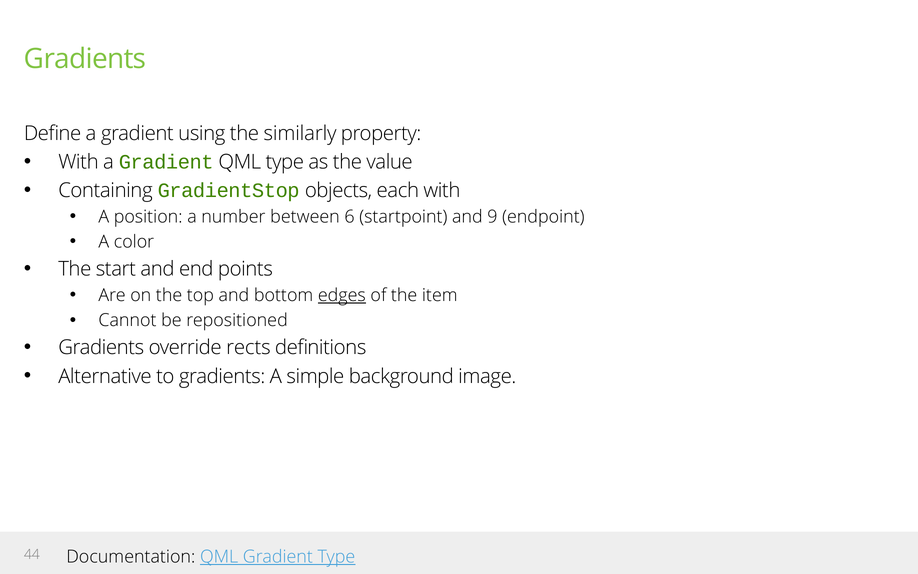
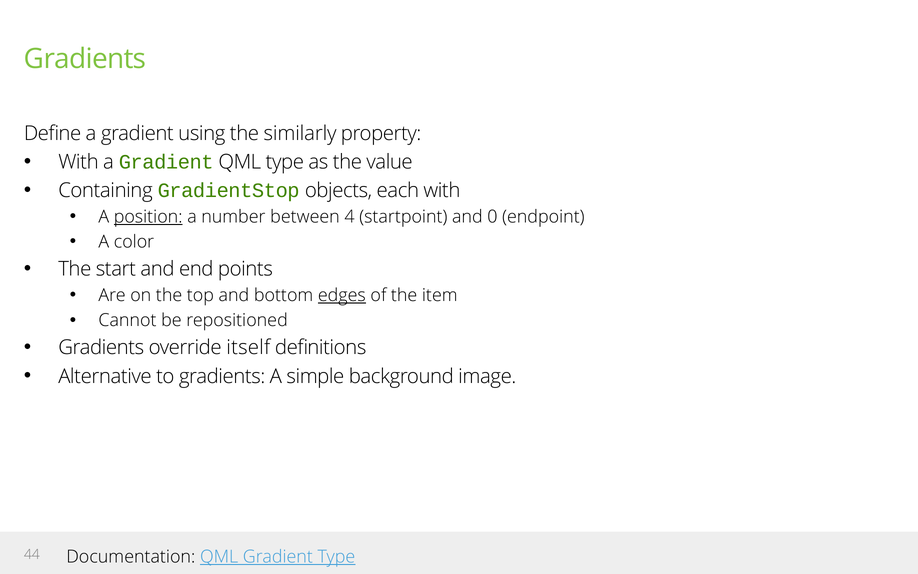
position underline: none -> present
6: 6 -> 4
9: 9 -> 0
rects: rects -> itself
